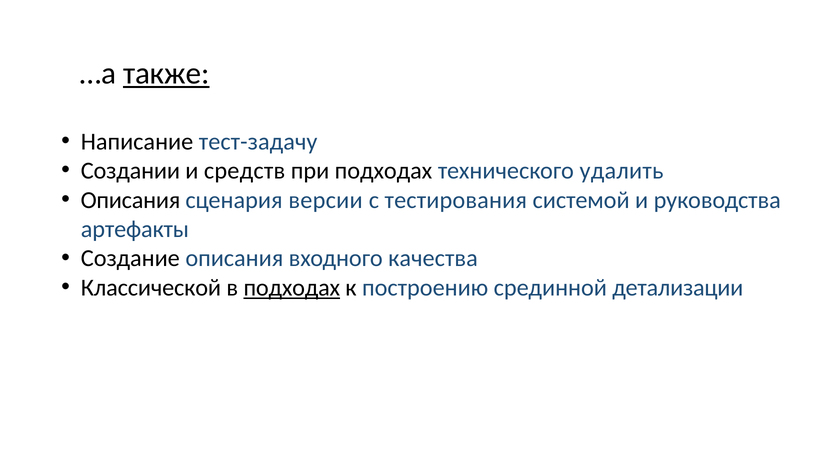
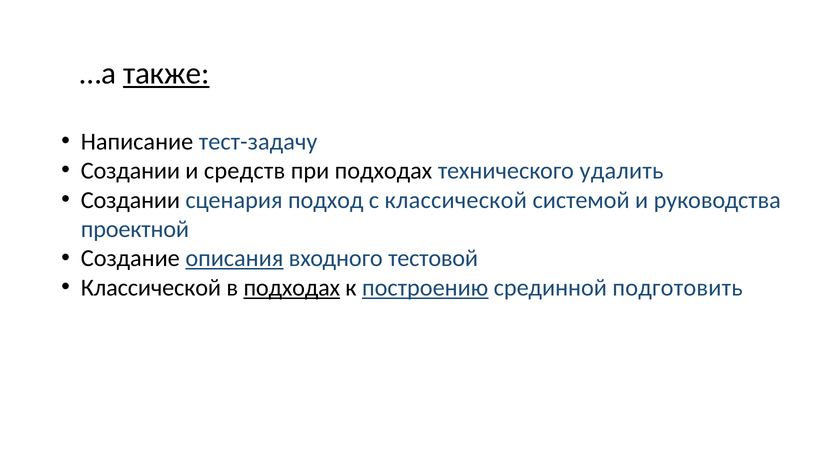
Описания at (130, 200): Описания -> Создании
версии: версии -> подход
с тестирования: тестирования -> классической
артефакты: артефакты -> проектной
описания at (234, 258) underline: none -> present
качества: качества -> тестовой
построению underline: none -> present
детализации: детализации -> подготовить
